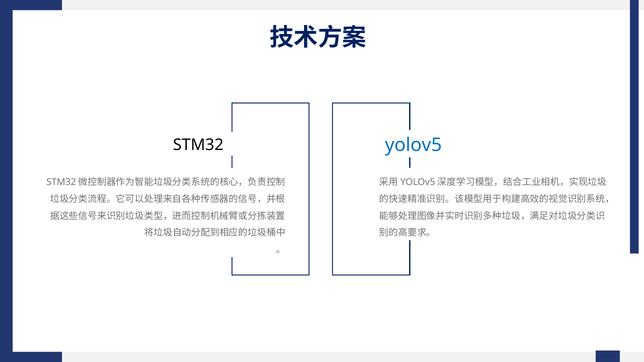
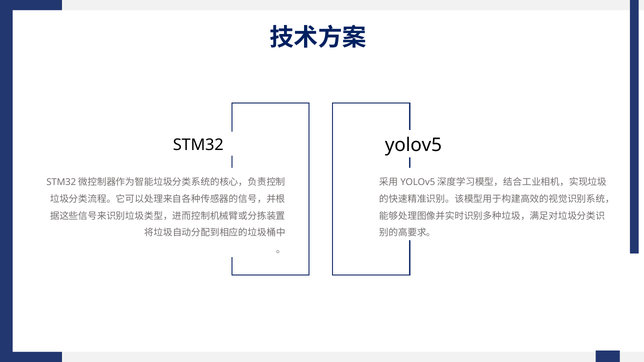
yolov5 colour: blue -> black
